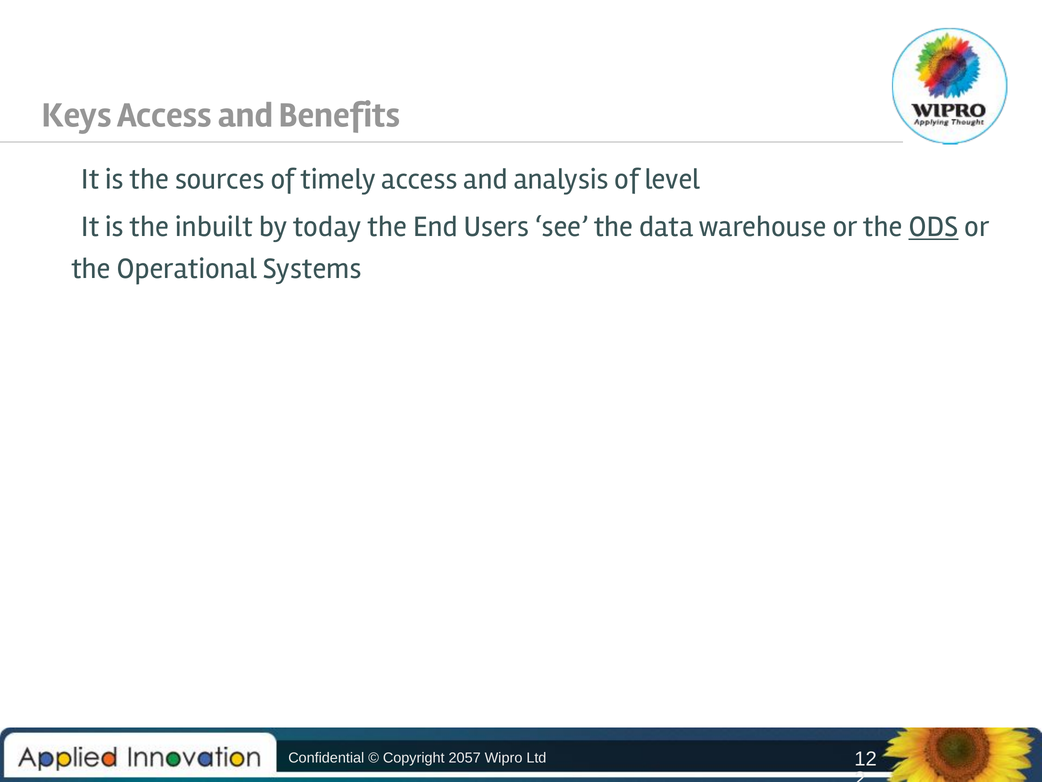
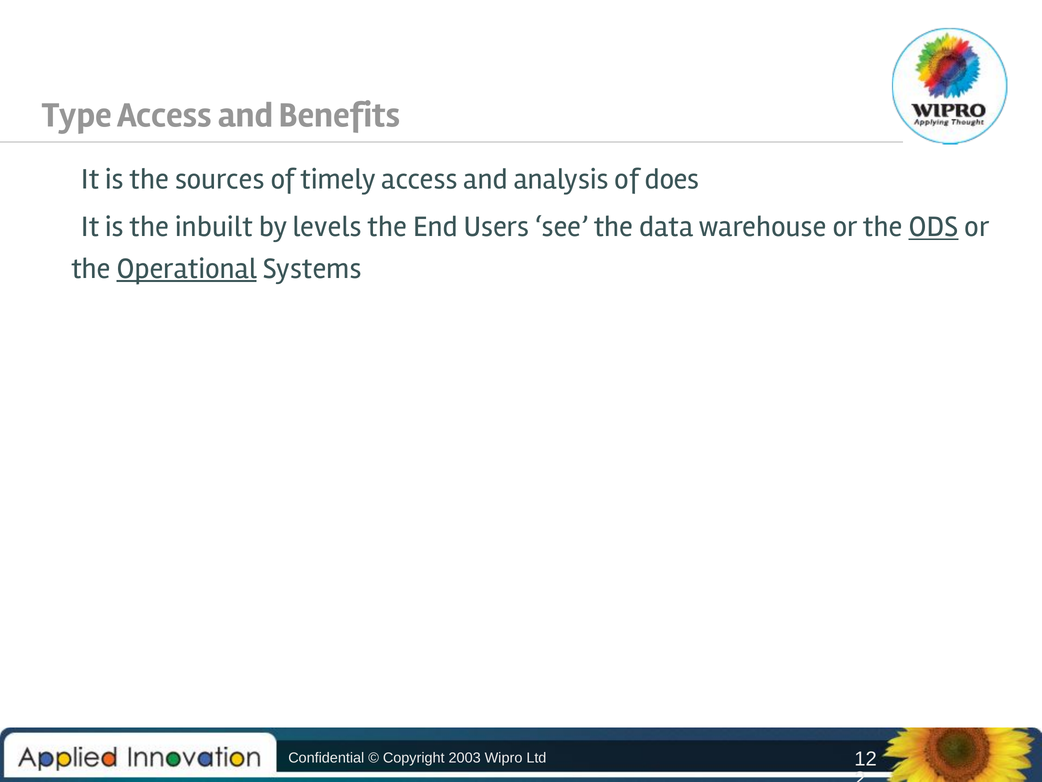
Keys: Keys -> Type
level: level -> does
today: today -> levels
Operational underline: none -> present
2057: 2057 -> 2003
